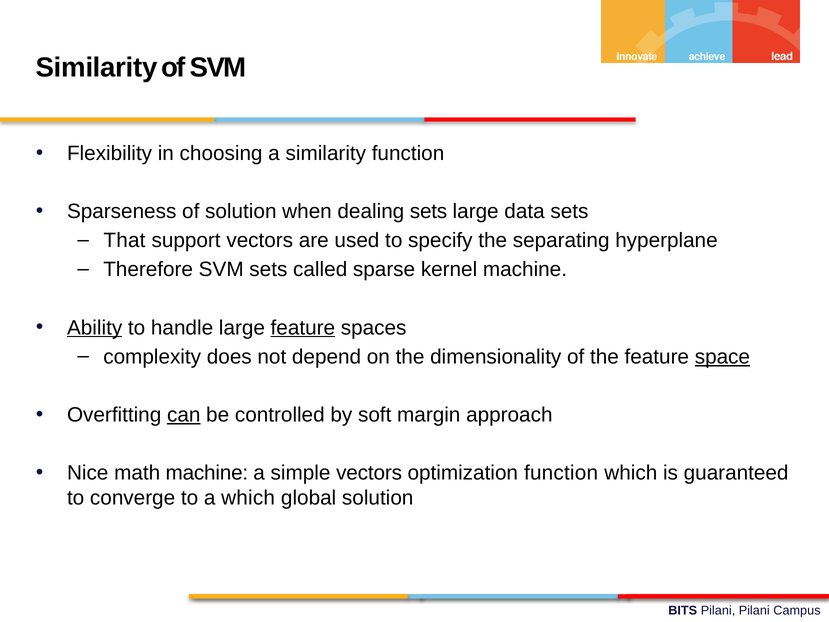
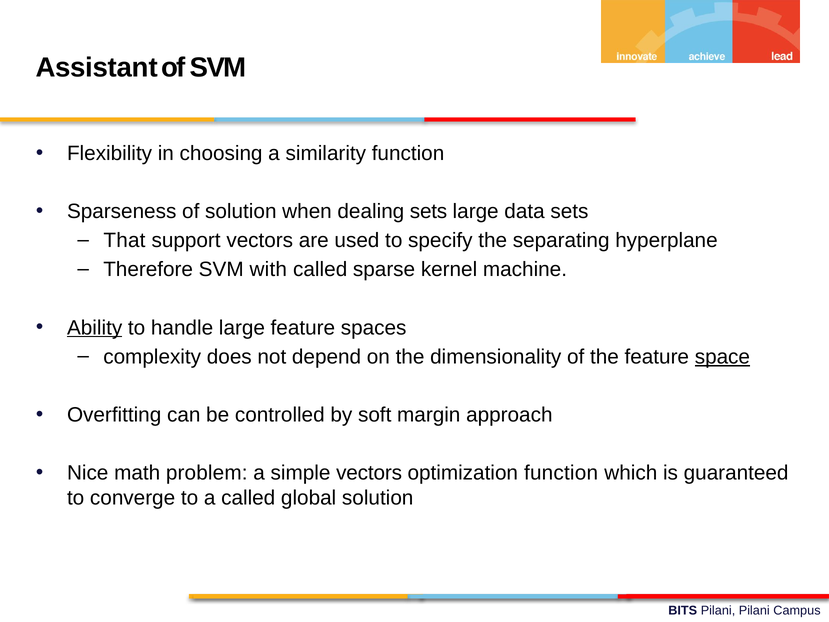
Similarity at (97, 68): Similarity -> Assistant
SVM sets: sets -> with
feature at (303, 328) underline: present -> none
can underline: present -> none
math machine: machine -> problem
a which: which -> called
